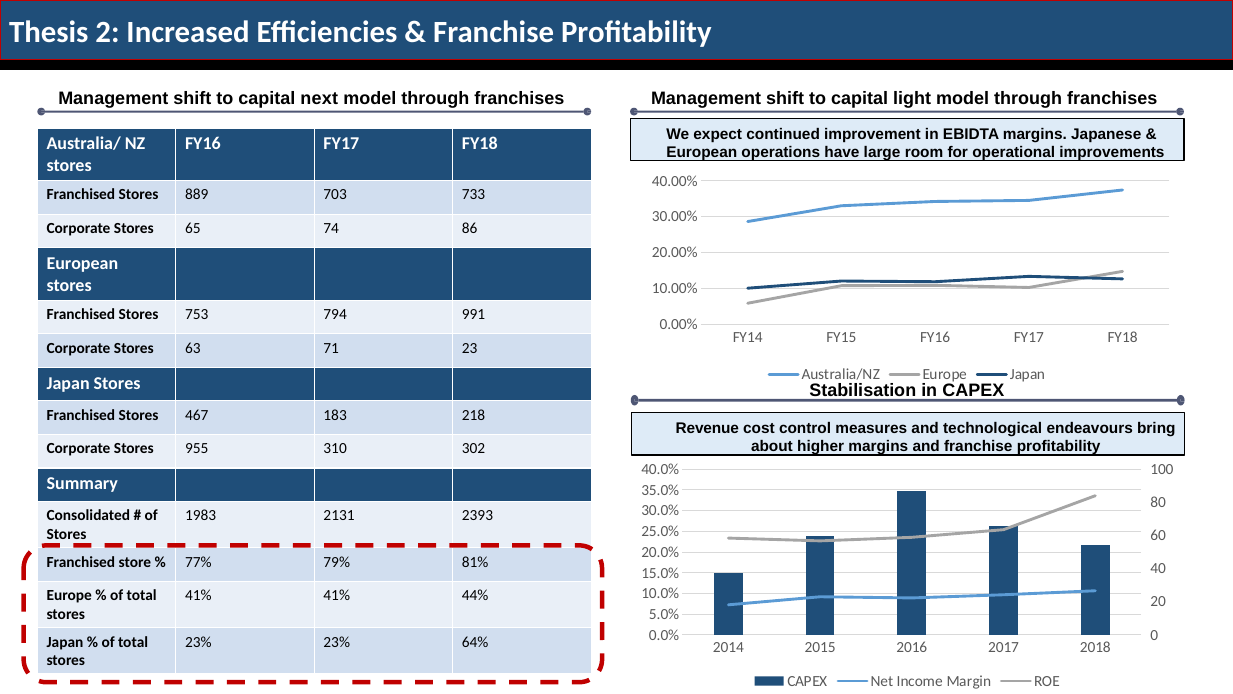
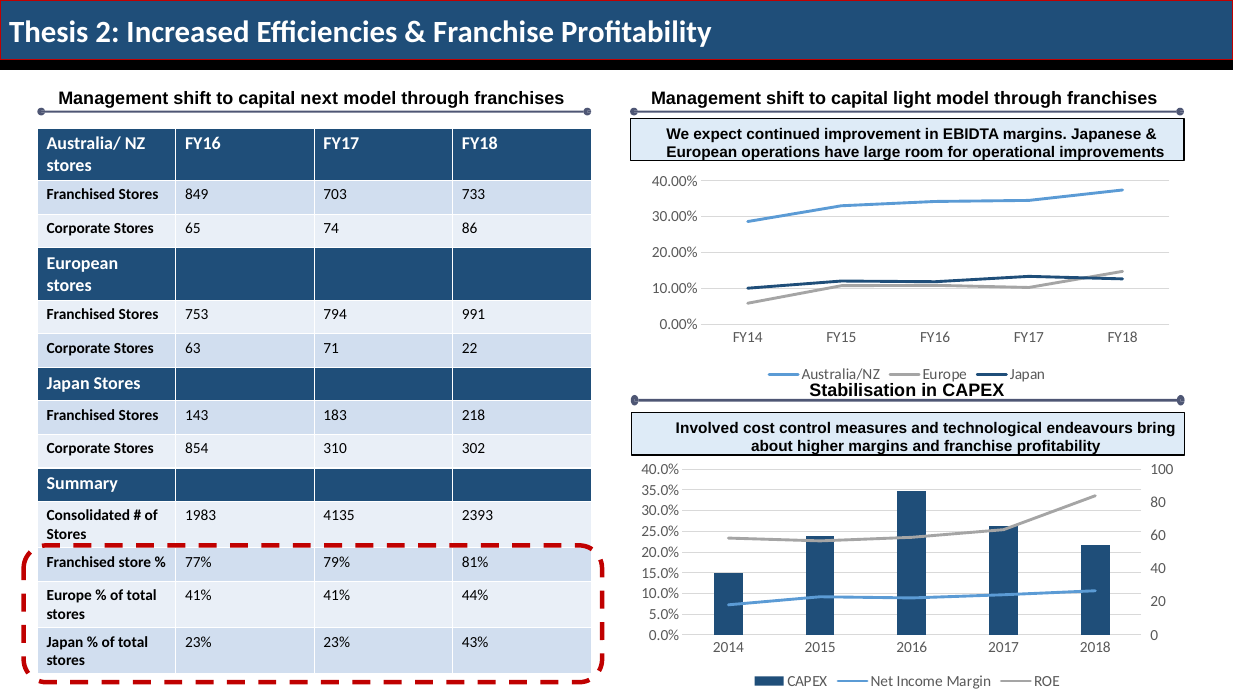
889: 889 -> 849
23: 23 -> 22
467: 467 -> 143
Revenue: Revenue -> Involved
955: 955 -> 854
2131: 2131 -> 4135
64%: 64% -> 43%
